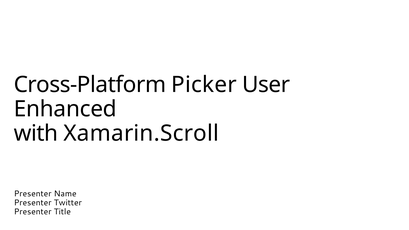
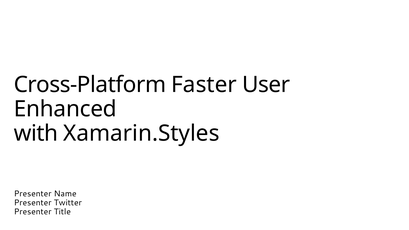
Picker: Picker -> Faster
Xamarin.Scroll: Xamarin.Scroll -> Xamarin.Styles
